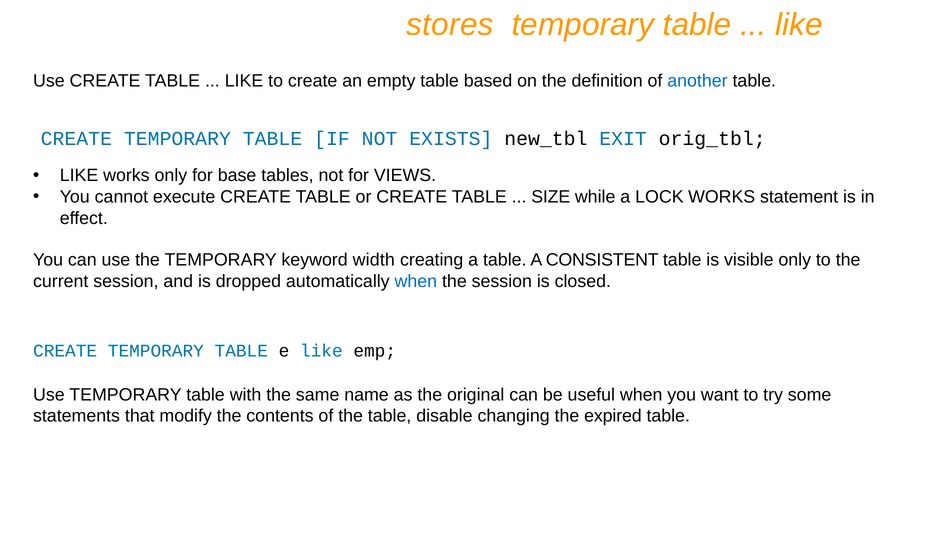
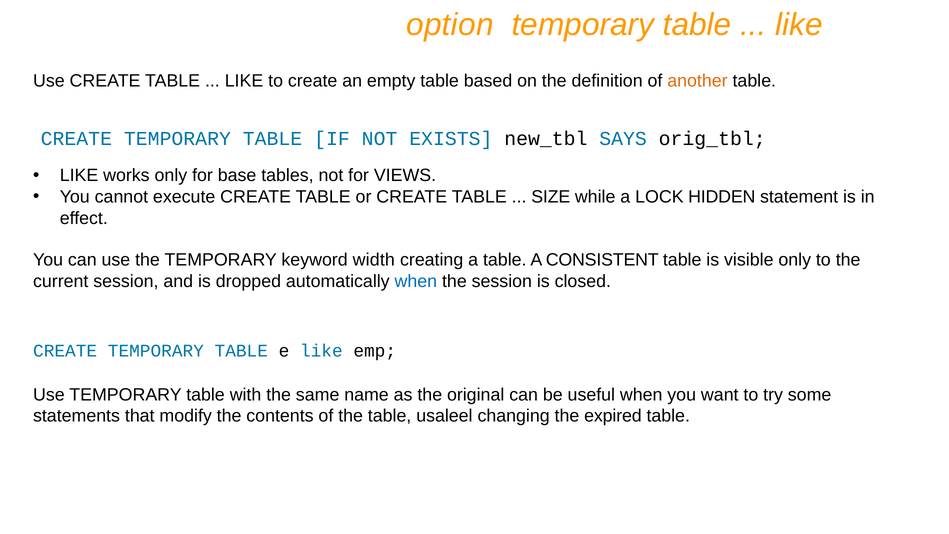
stores: stores -> option
another colour: blue -> orange
EXIT: EXIT -> SAYS
LOCK WORKS: WORKS -> HIDDEN
disable: disable -> usaleel
